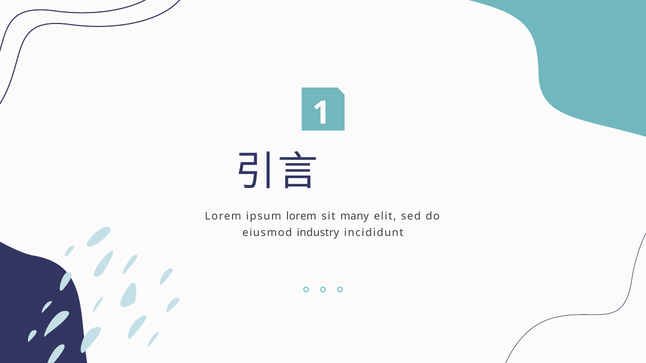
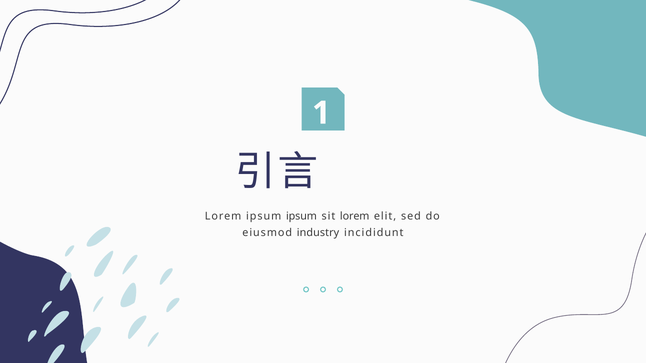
ipsum lorem: lorem -> ipsum
sit many: many -> lorem
